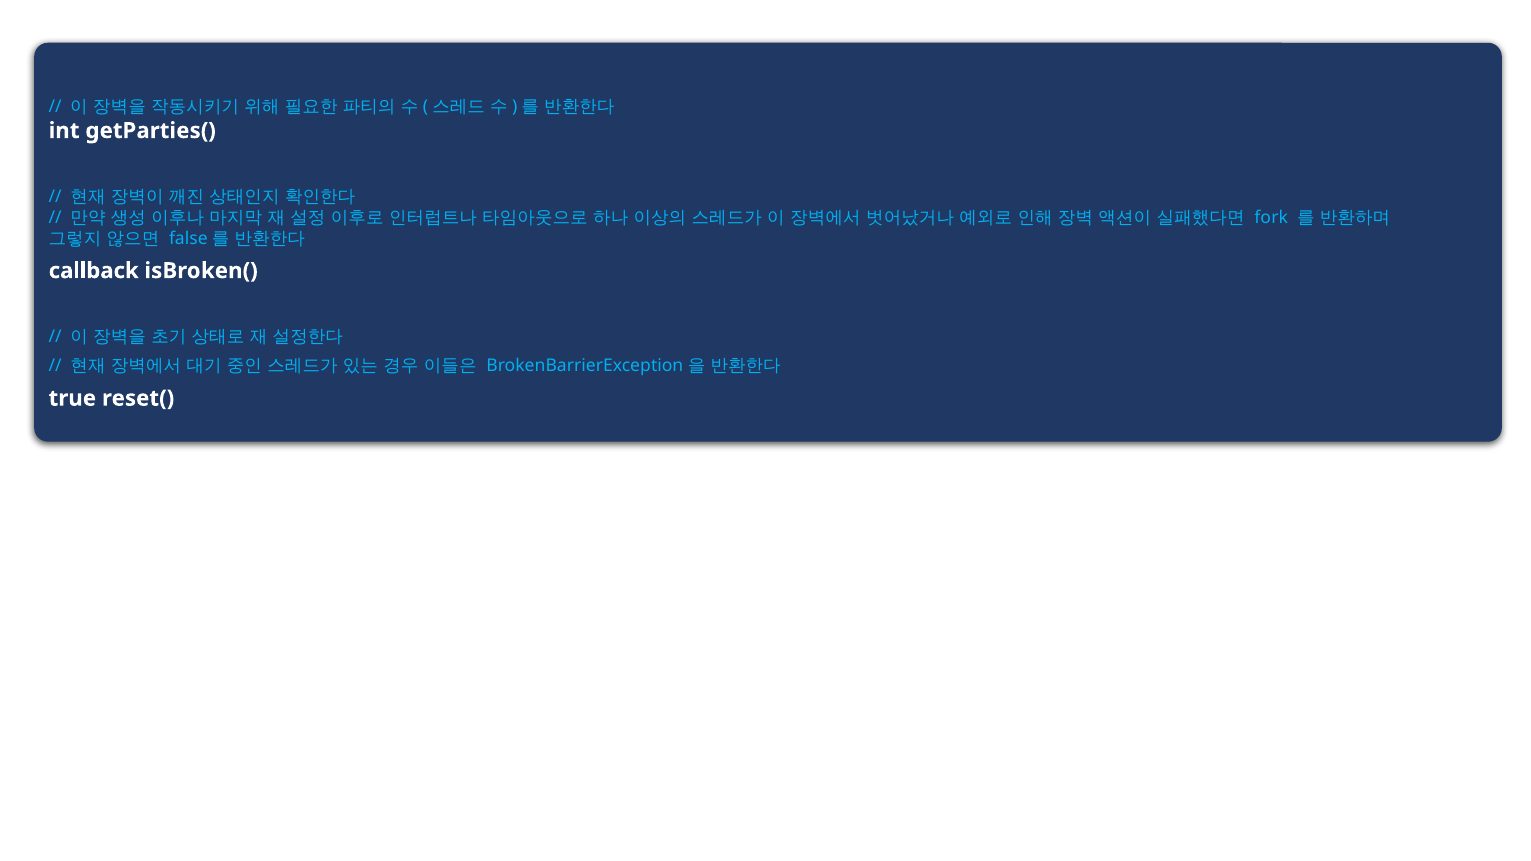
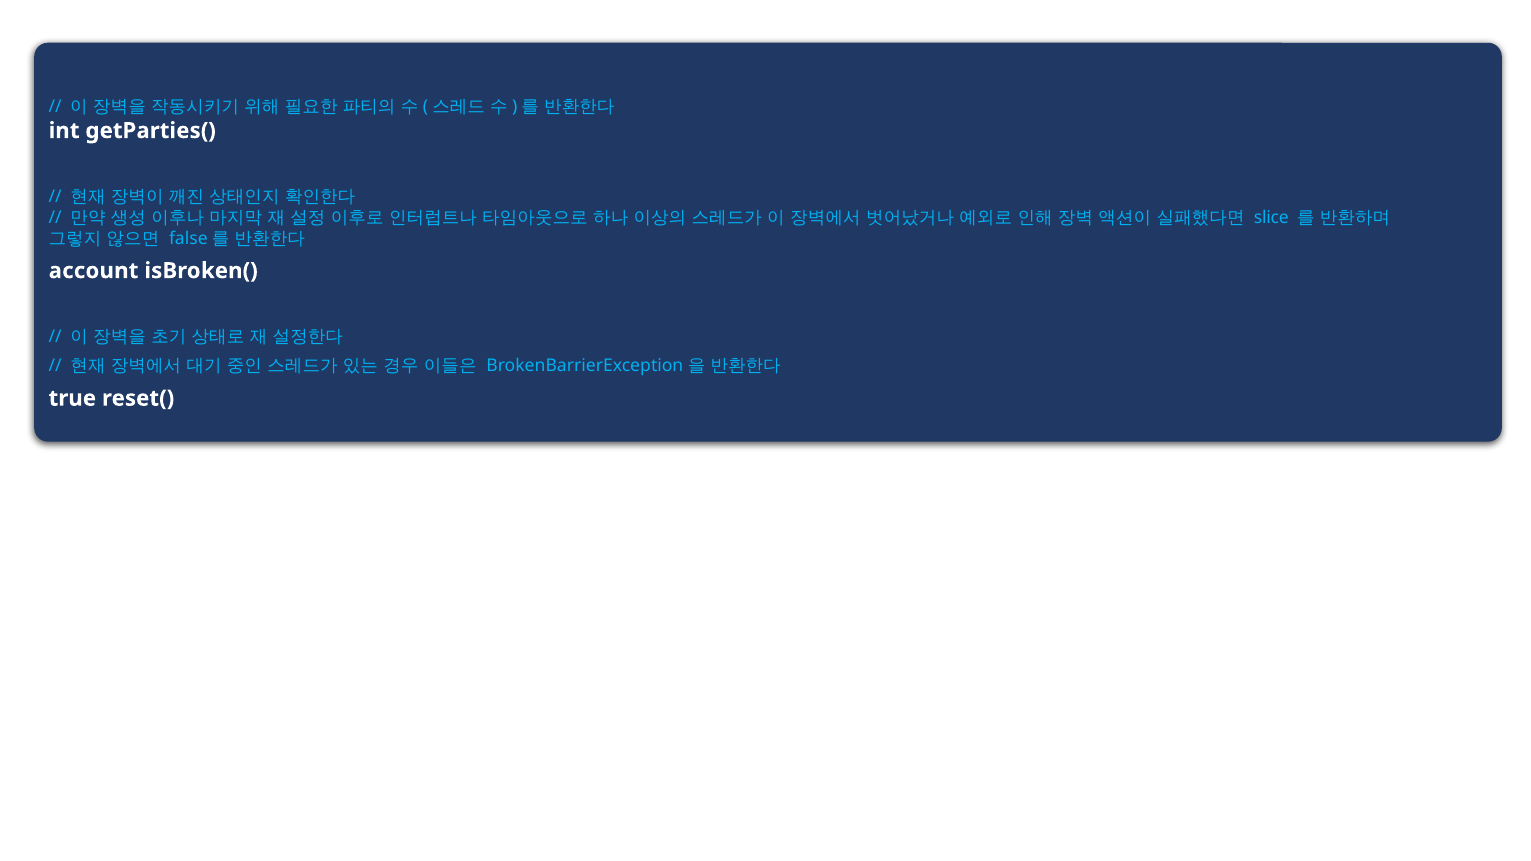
fork: fork -> slice
callback: callback -> account
